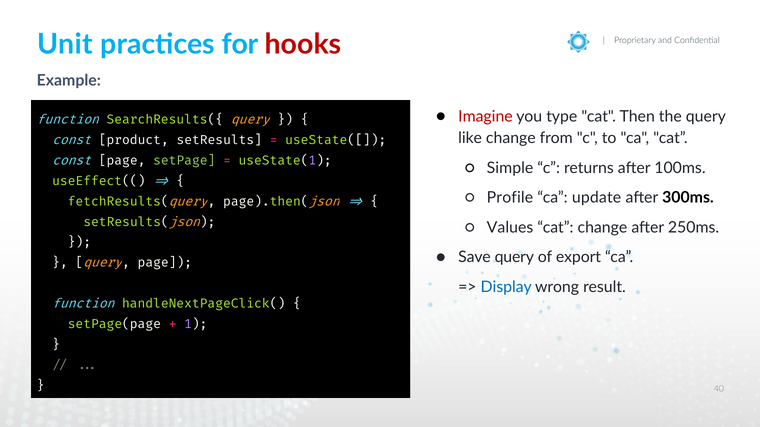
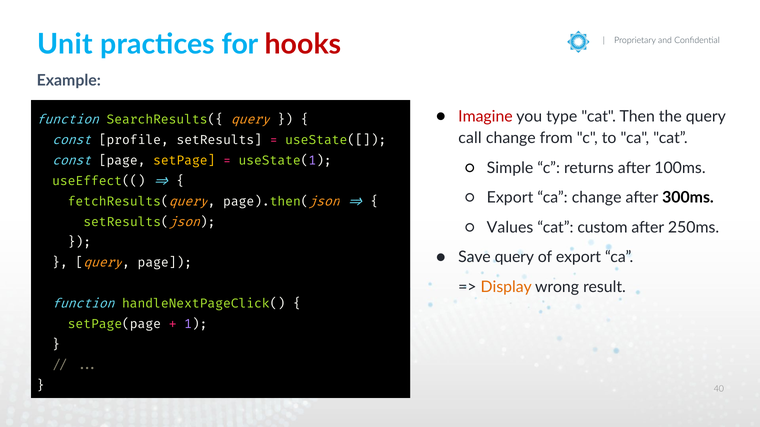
like: like -> call
product: product -> profile
setPage colour: light green -> yellow
Profile at (510, 198): Profile -> Export
ca update: update -> change
cat change: change -> custom
Display colour: blue -> orange
